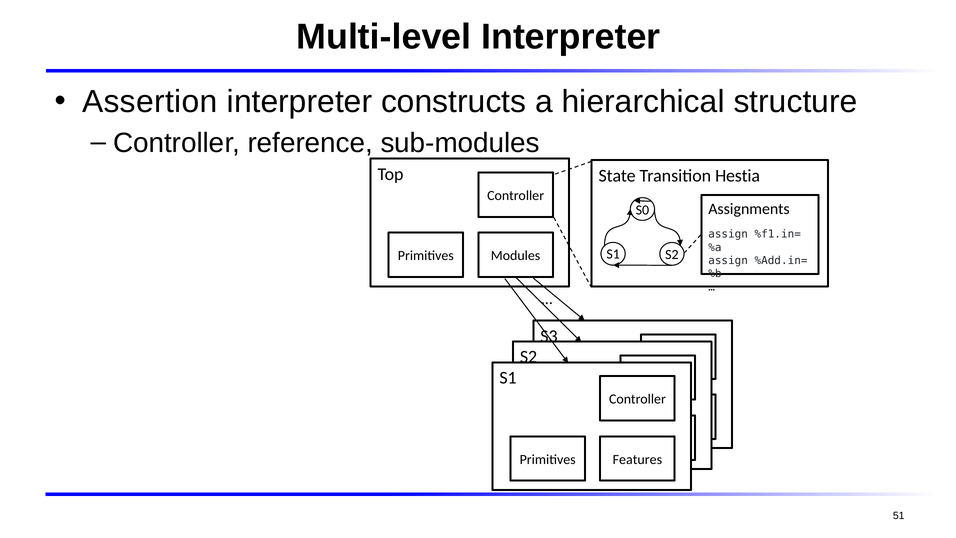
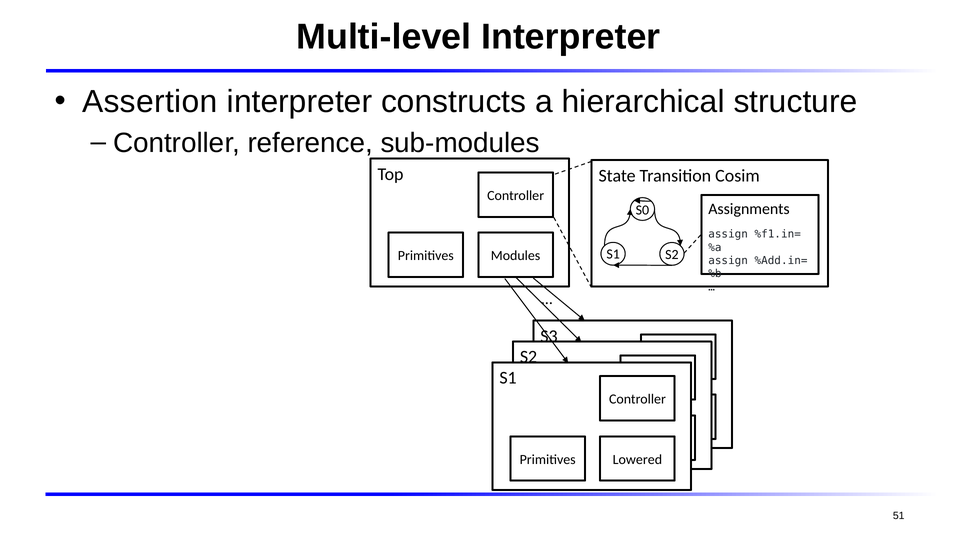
Hestia: Hestia -> Cosim
Features: Features -> Lowered
